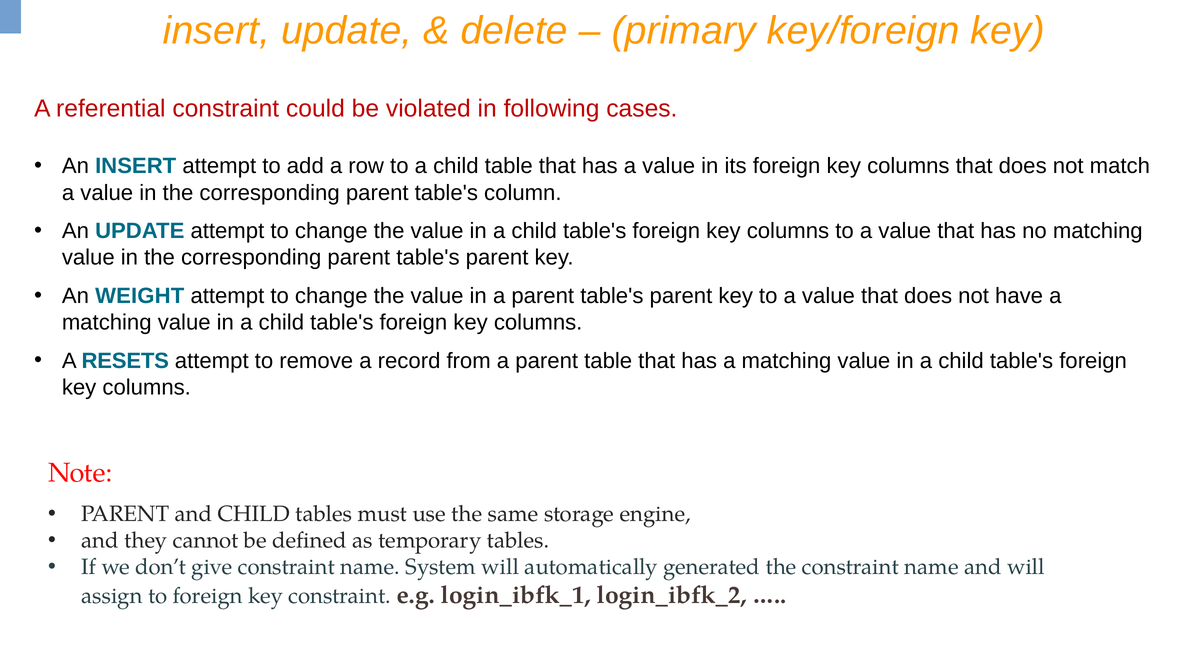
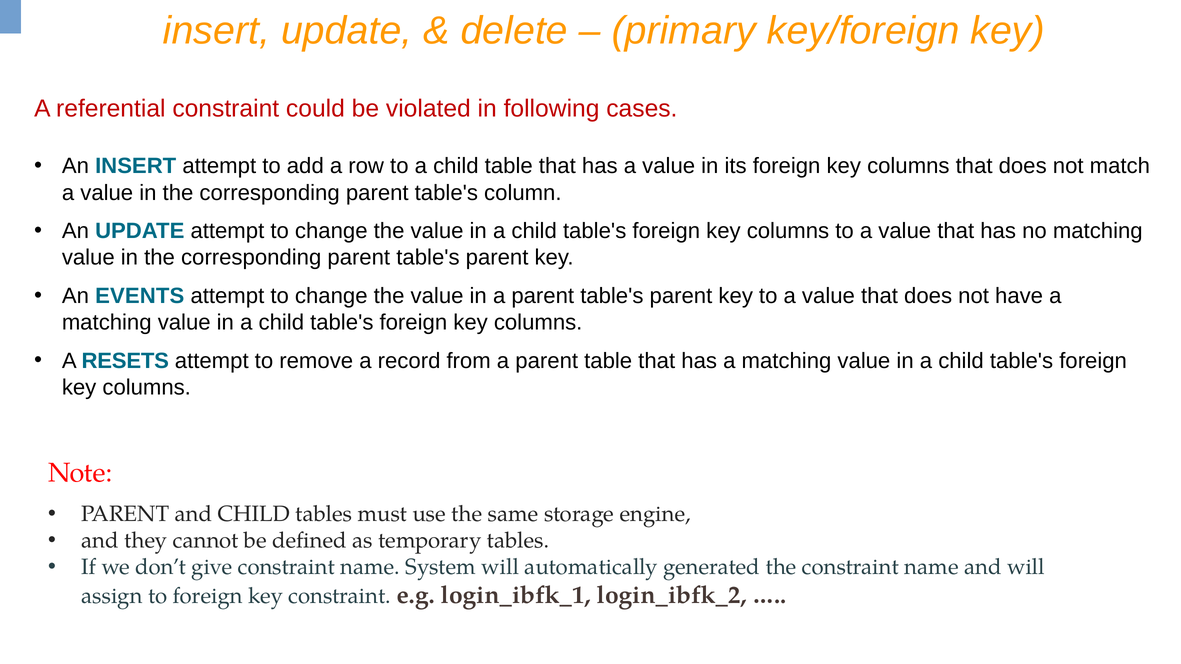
WEIGHT: WEIGHT -> EVENTS
